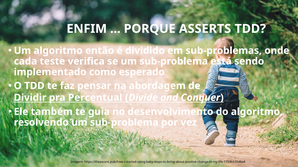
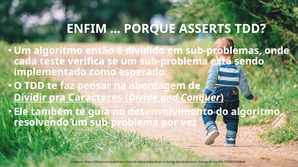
Percentual: Percentual -> Caracteres
